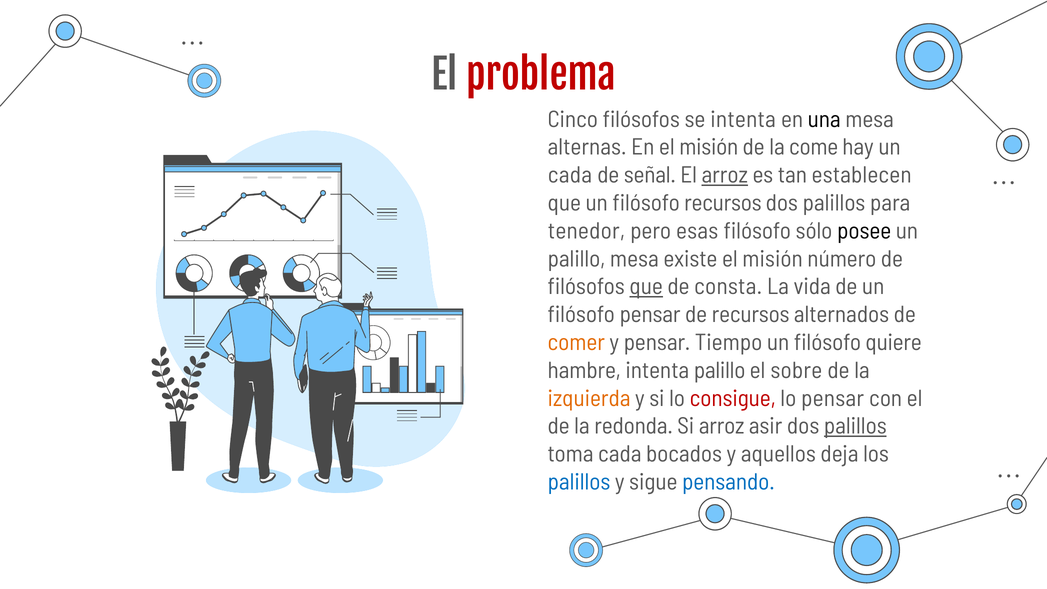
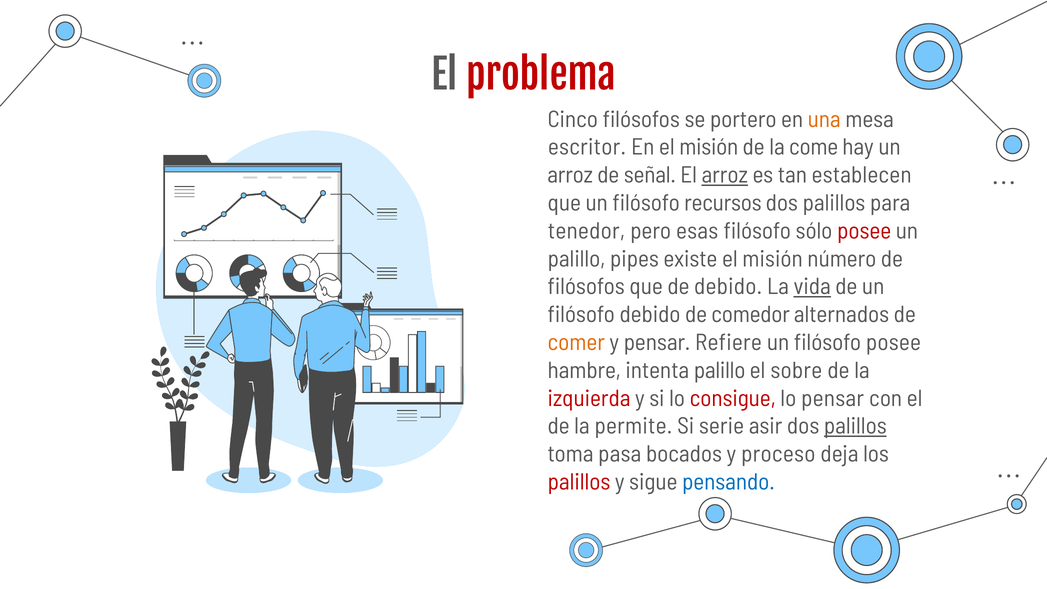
se intenta: intenta -> portero
una colour: black -> orange
alternas: alternas -> escritor
cada at (570, 175): cada -> arroz
posee at (864, 231) colour: black -> red
palillo mesa: mesa -> pipes
que at (646, 287) underline: present -> none
de consta: consta -> debido
vida underline: none -> present
filósofo pensar: pensar -> debido
de recursos: recursos -> comedor
Tiempo: Tiempo -> Refiere
filósofo quiere: quiere -> posee
izquierda colour: orange -> red
redonda: redonda -> permite
Si arroz: arroz -> serie
toma cada: cada -> pasa
aquellos: aquellos -> proceso
palillos at (579, 482) colour: blue -> red
